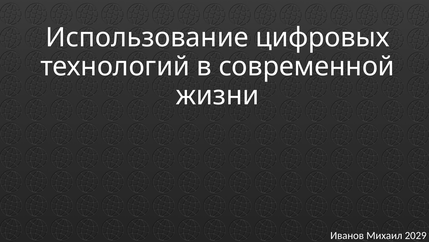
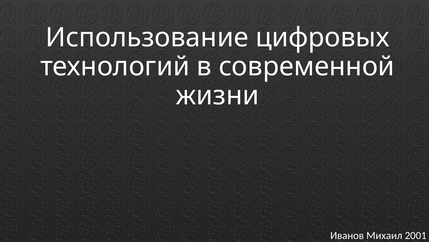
2029: 2029 -> 2001
